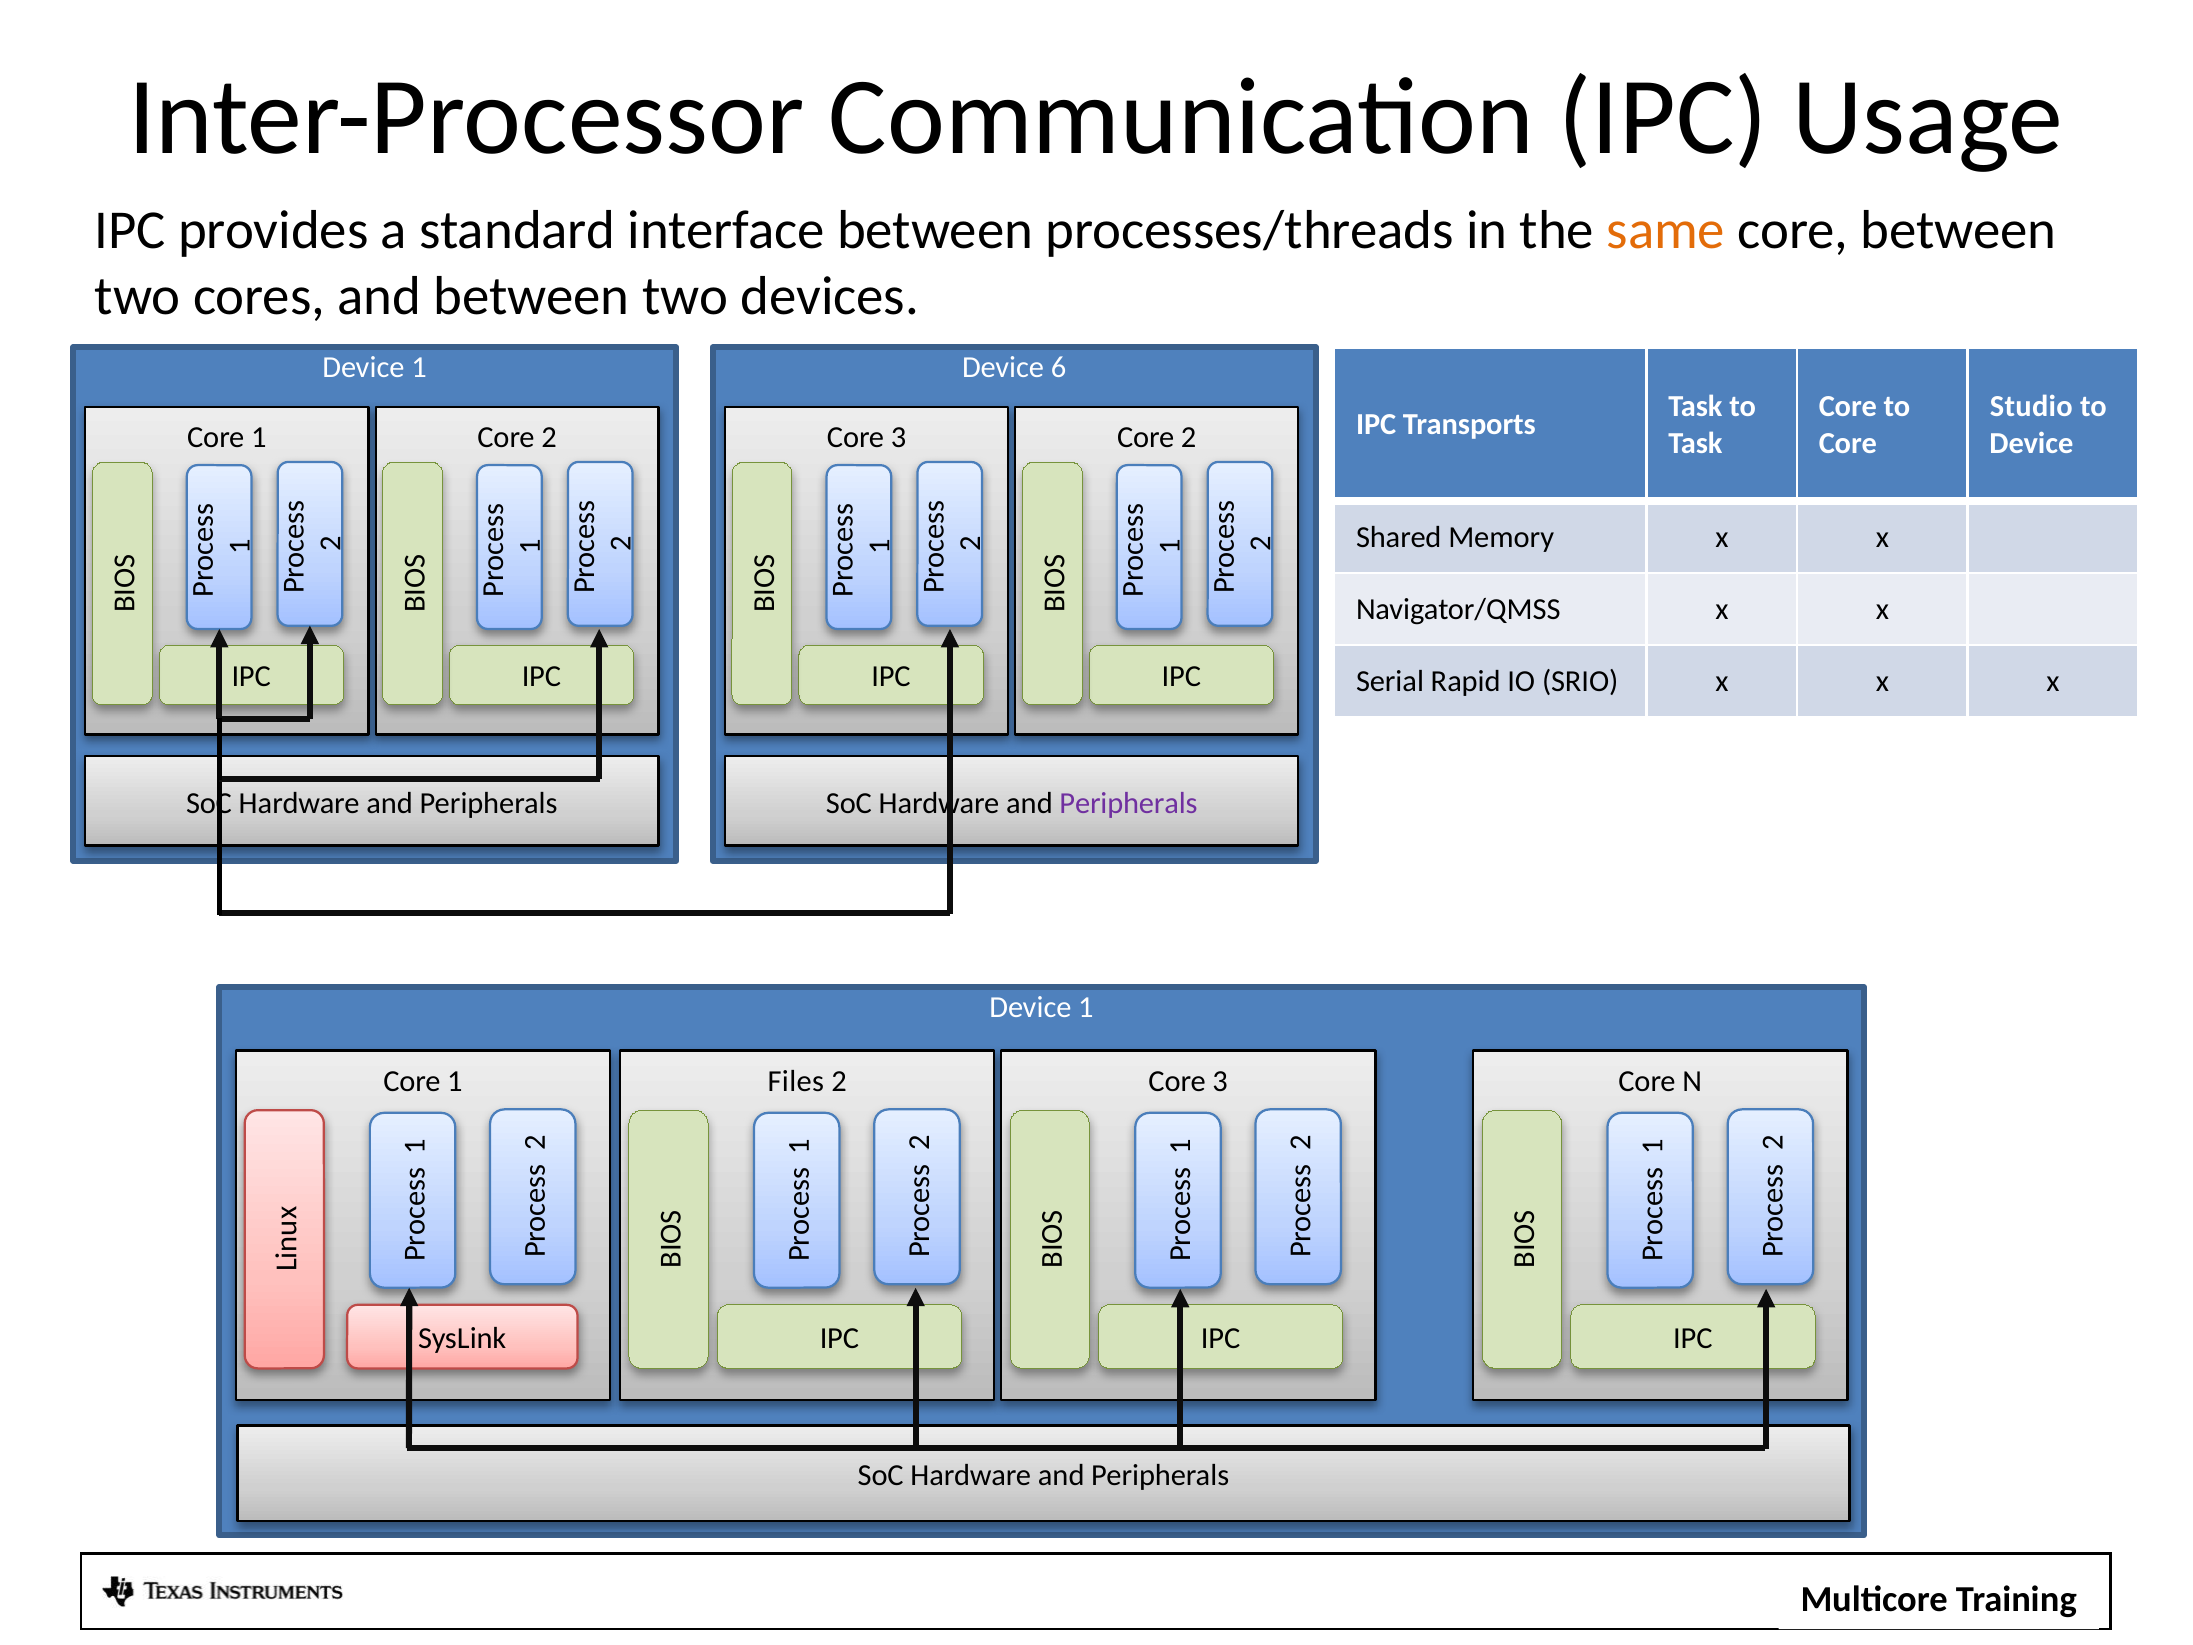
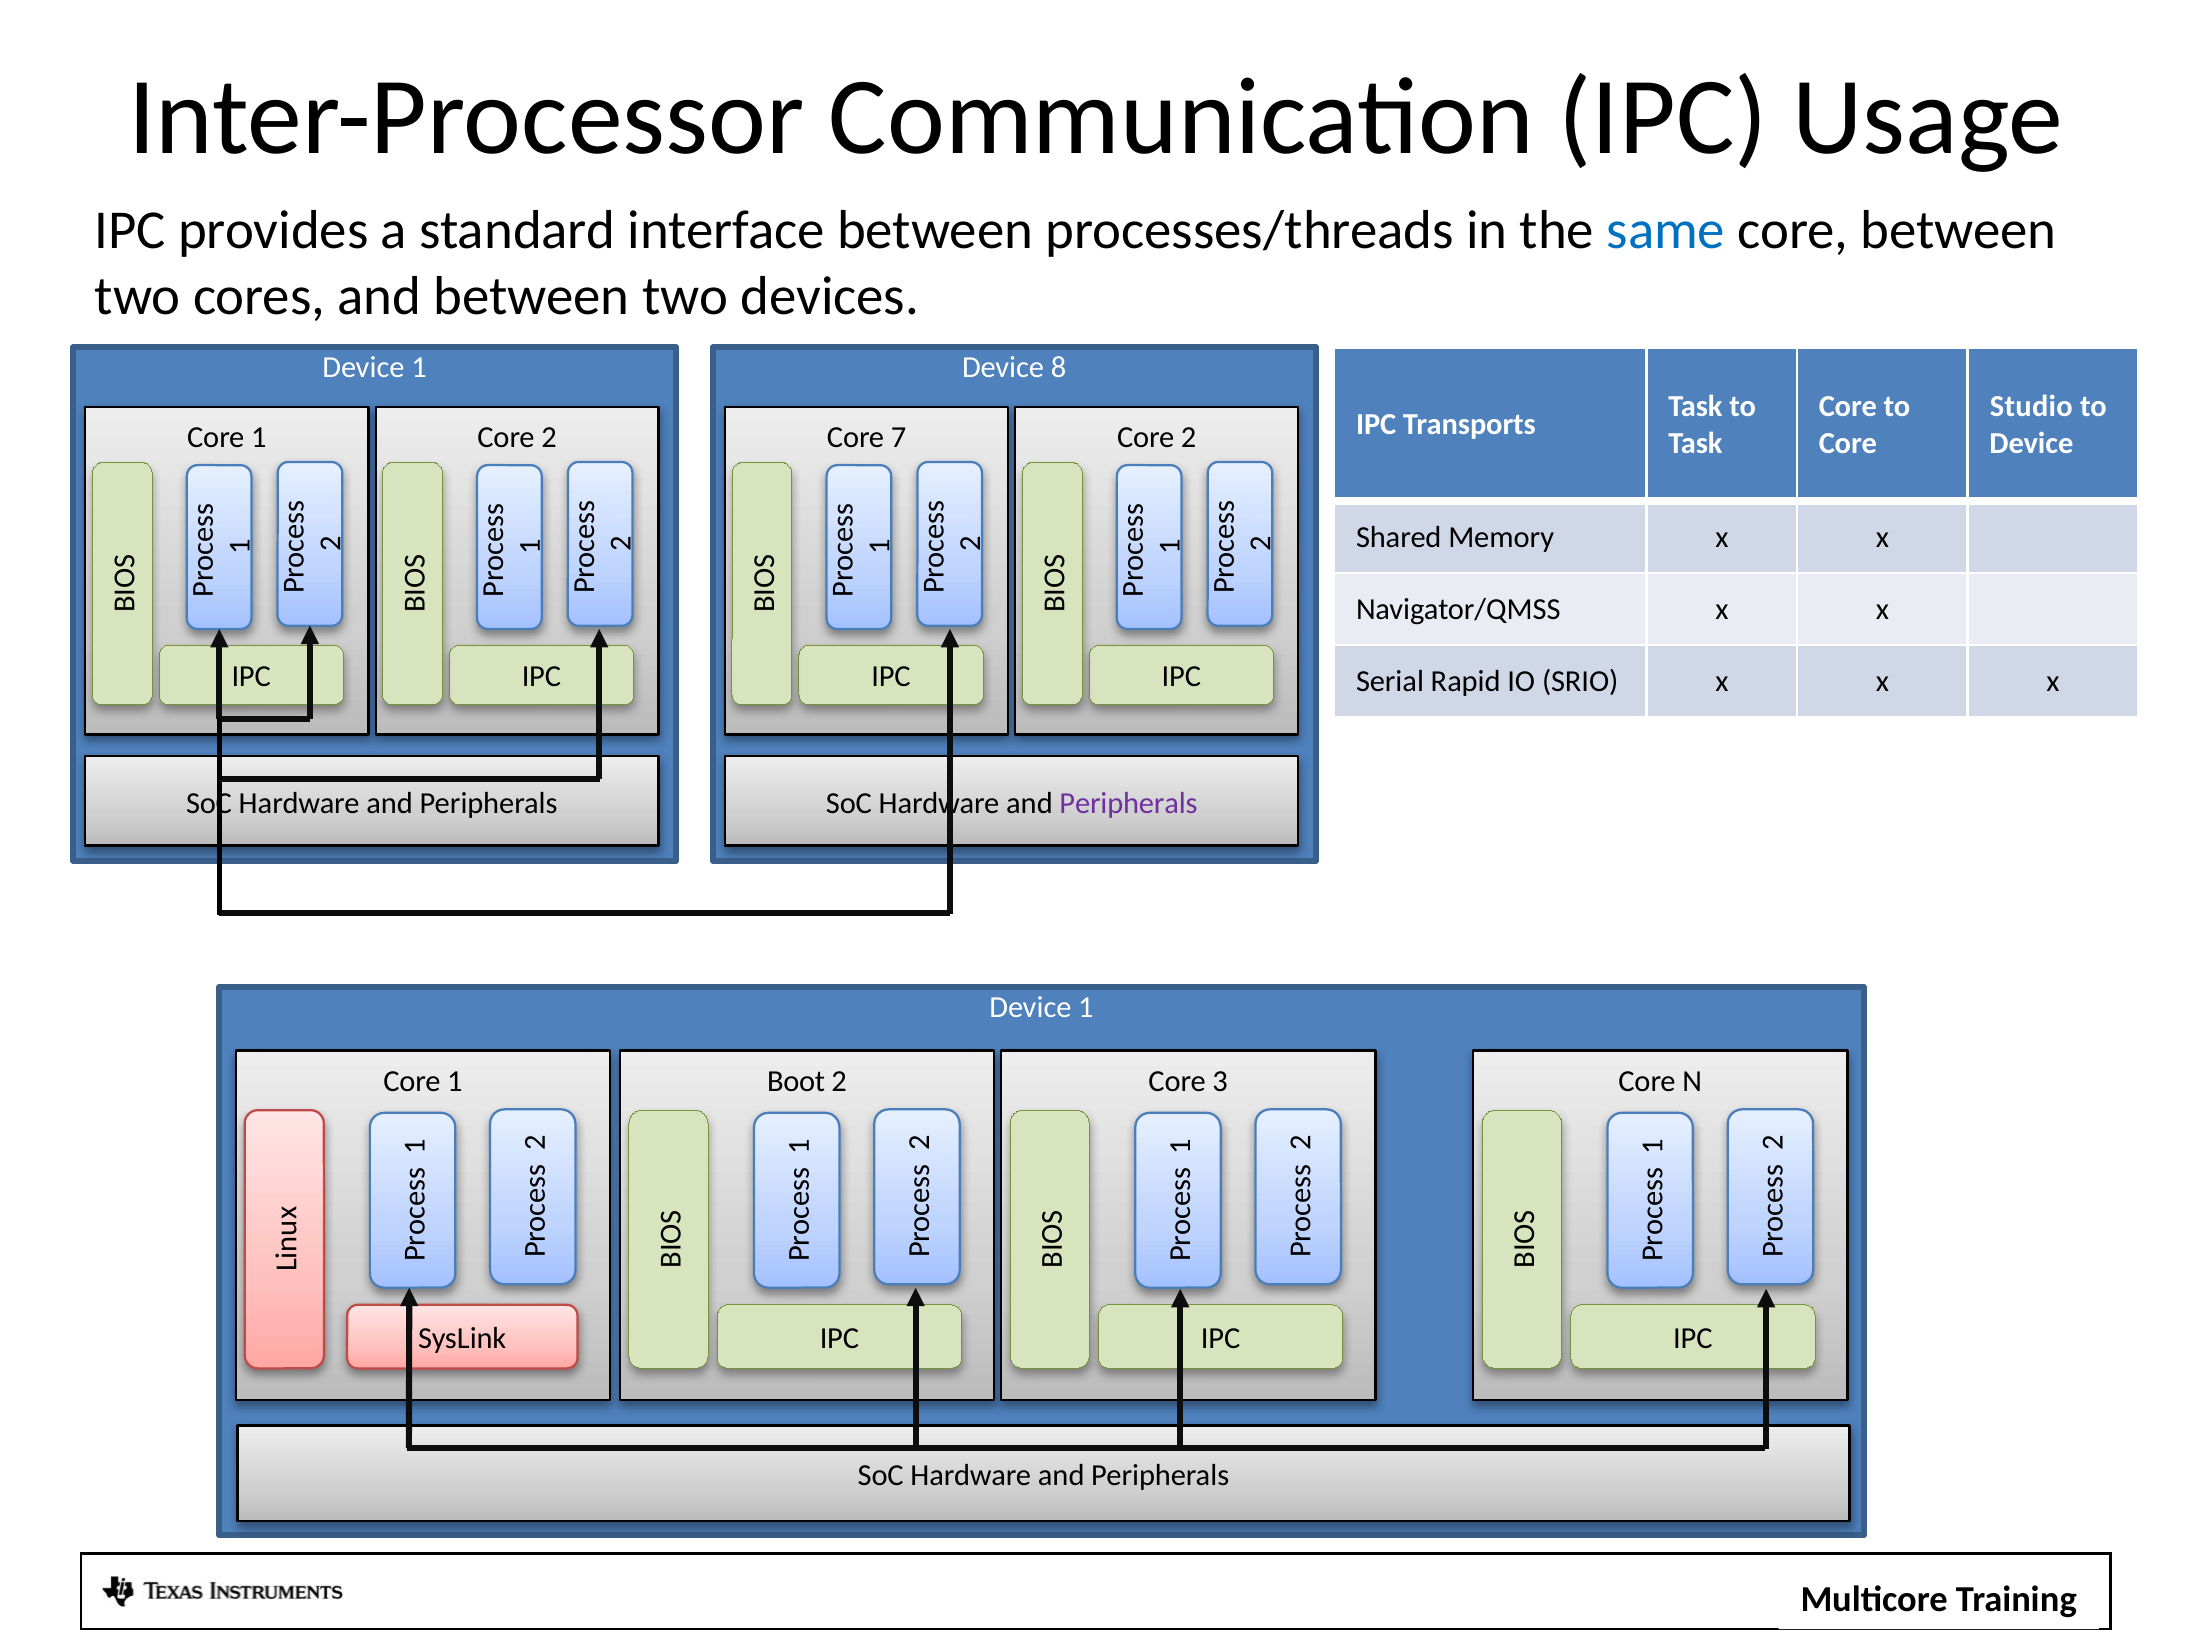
same colour: orange -> blue
6: 6 -> 8
3 at (899, 438): 3 -> 7
Files: Files -> Boot
